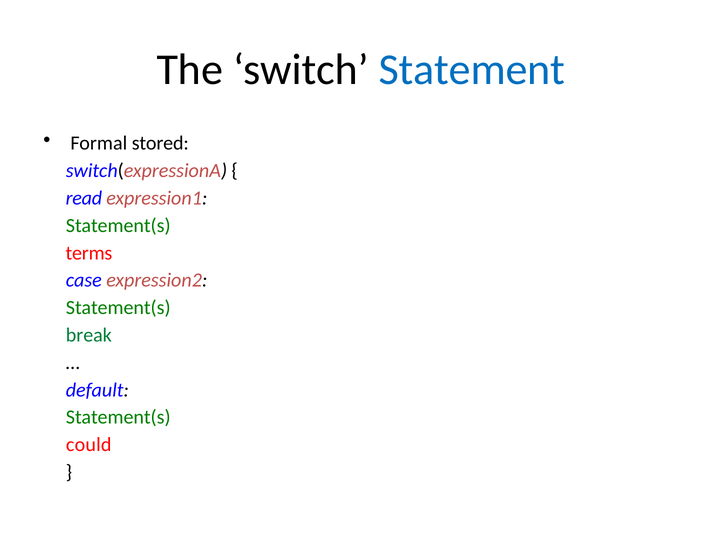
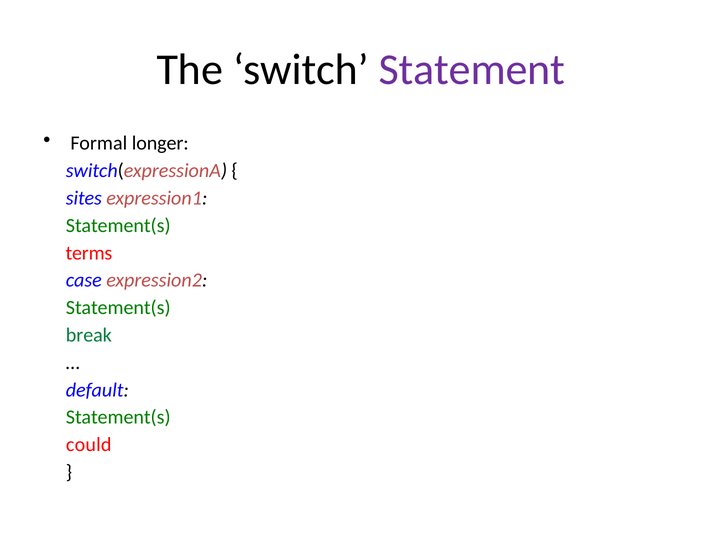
Statement colour: blue -> purple
stored: stored -> longer
read: read -> sites
